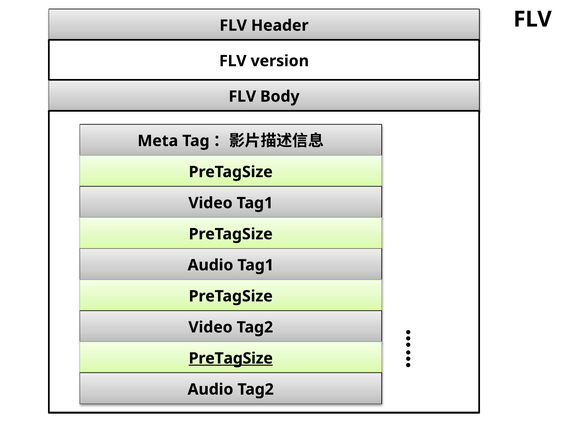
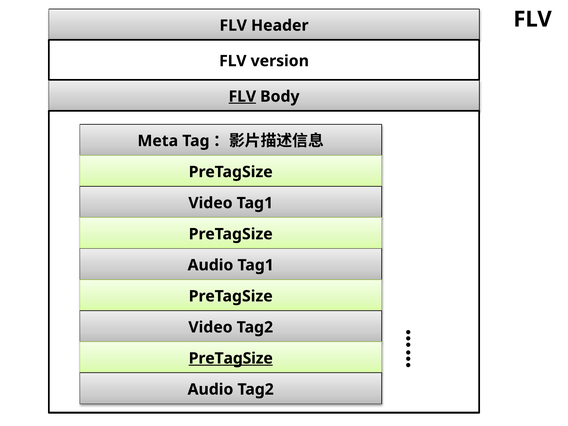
FLV at (242, 97) underline: none -> present
